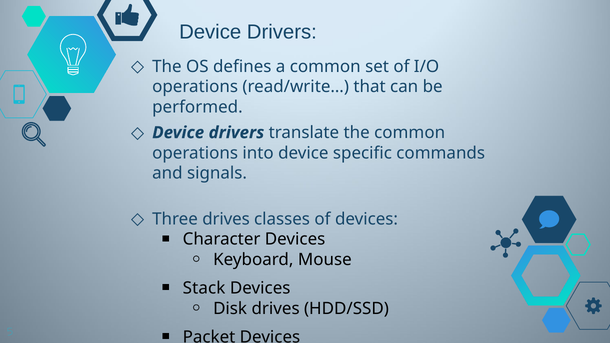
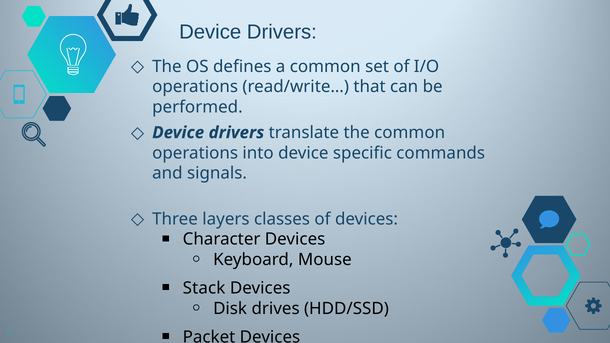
Three drives: drives -> layers
